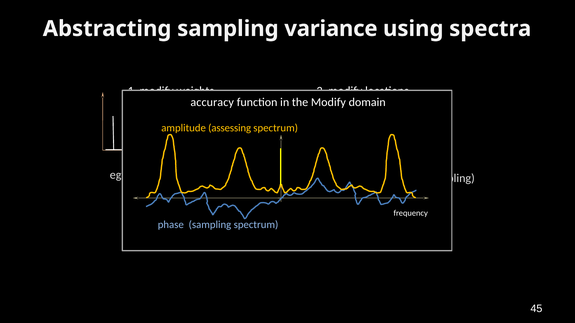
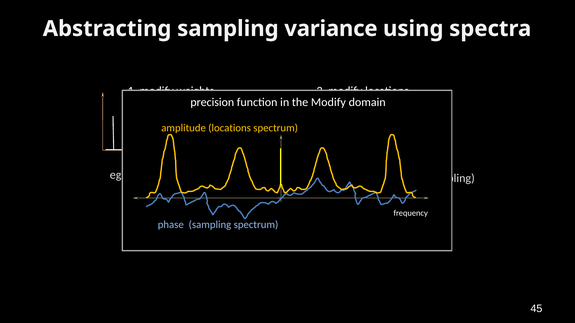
accuracy: accuracy -> precision
amplitude assessing: assessing -> locations
